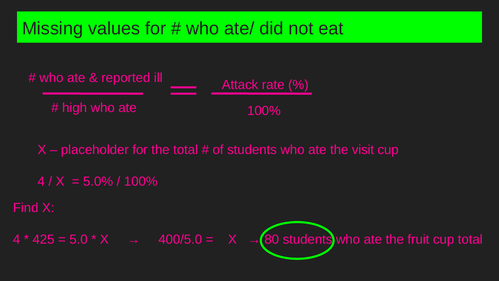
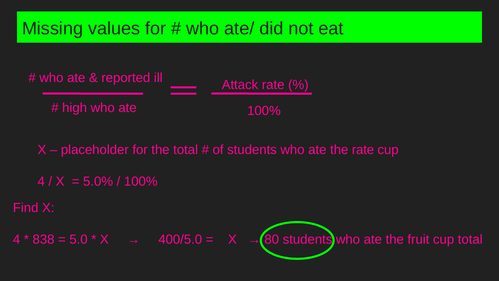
the visit: visit -> rate
425: 425 -> 838
